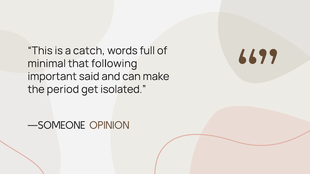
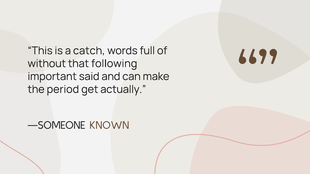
minimal: minimal -> without
isolated: isolated -> actually
OPINION: OPINION -> KNOWN
